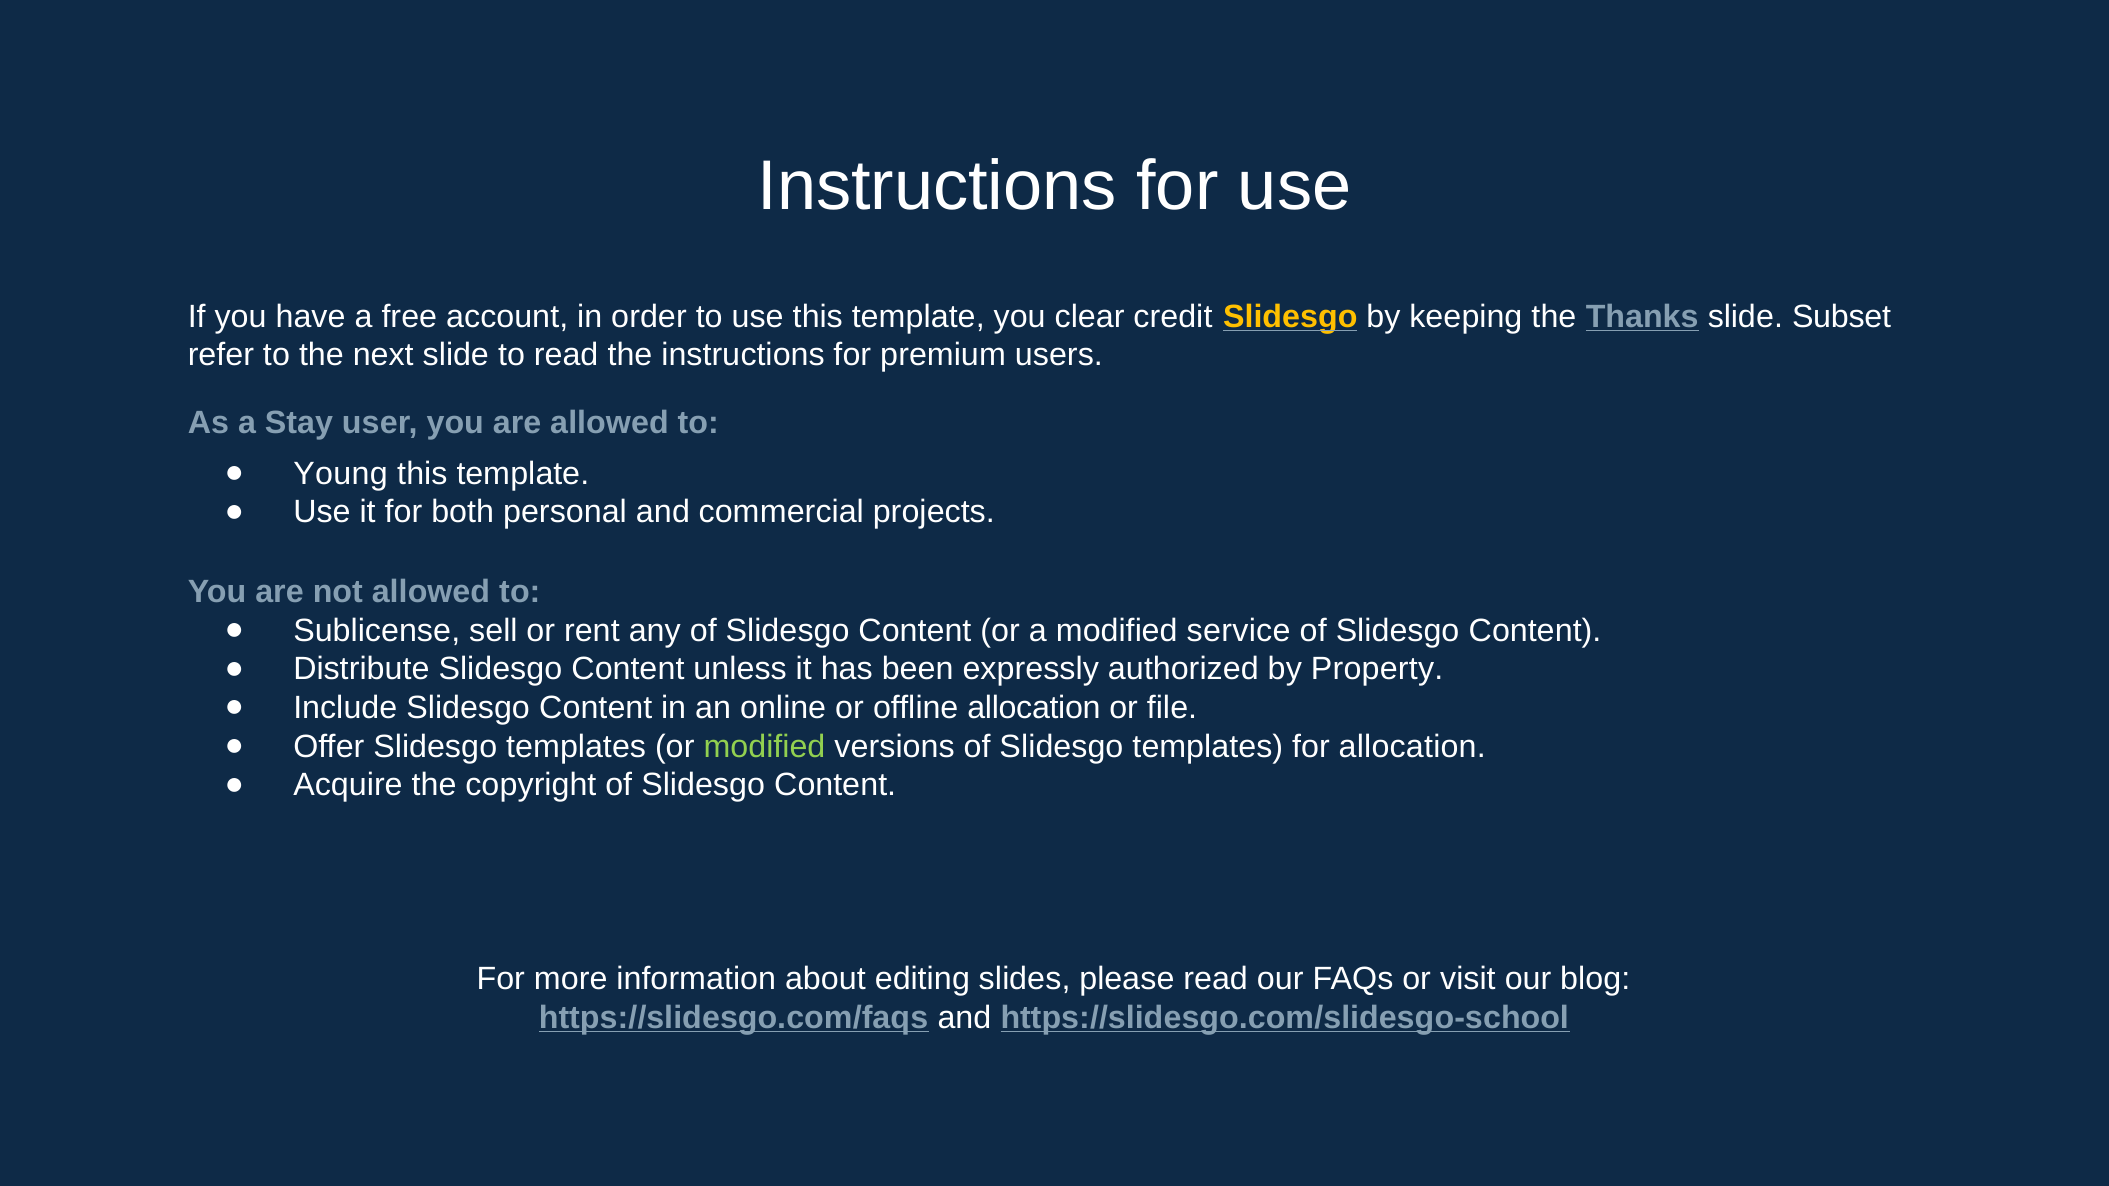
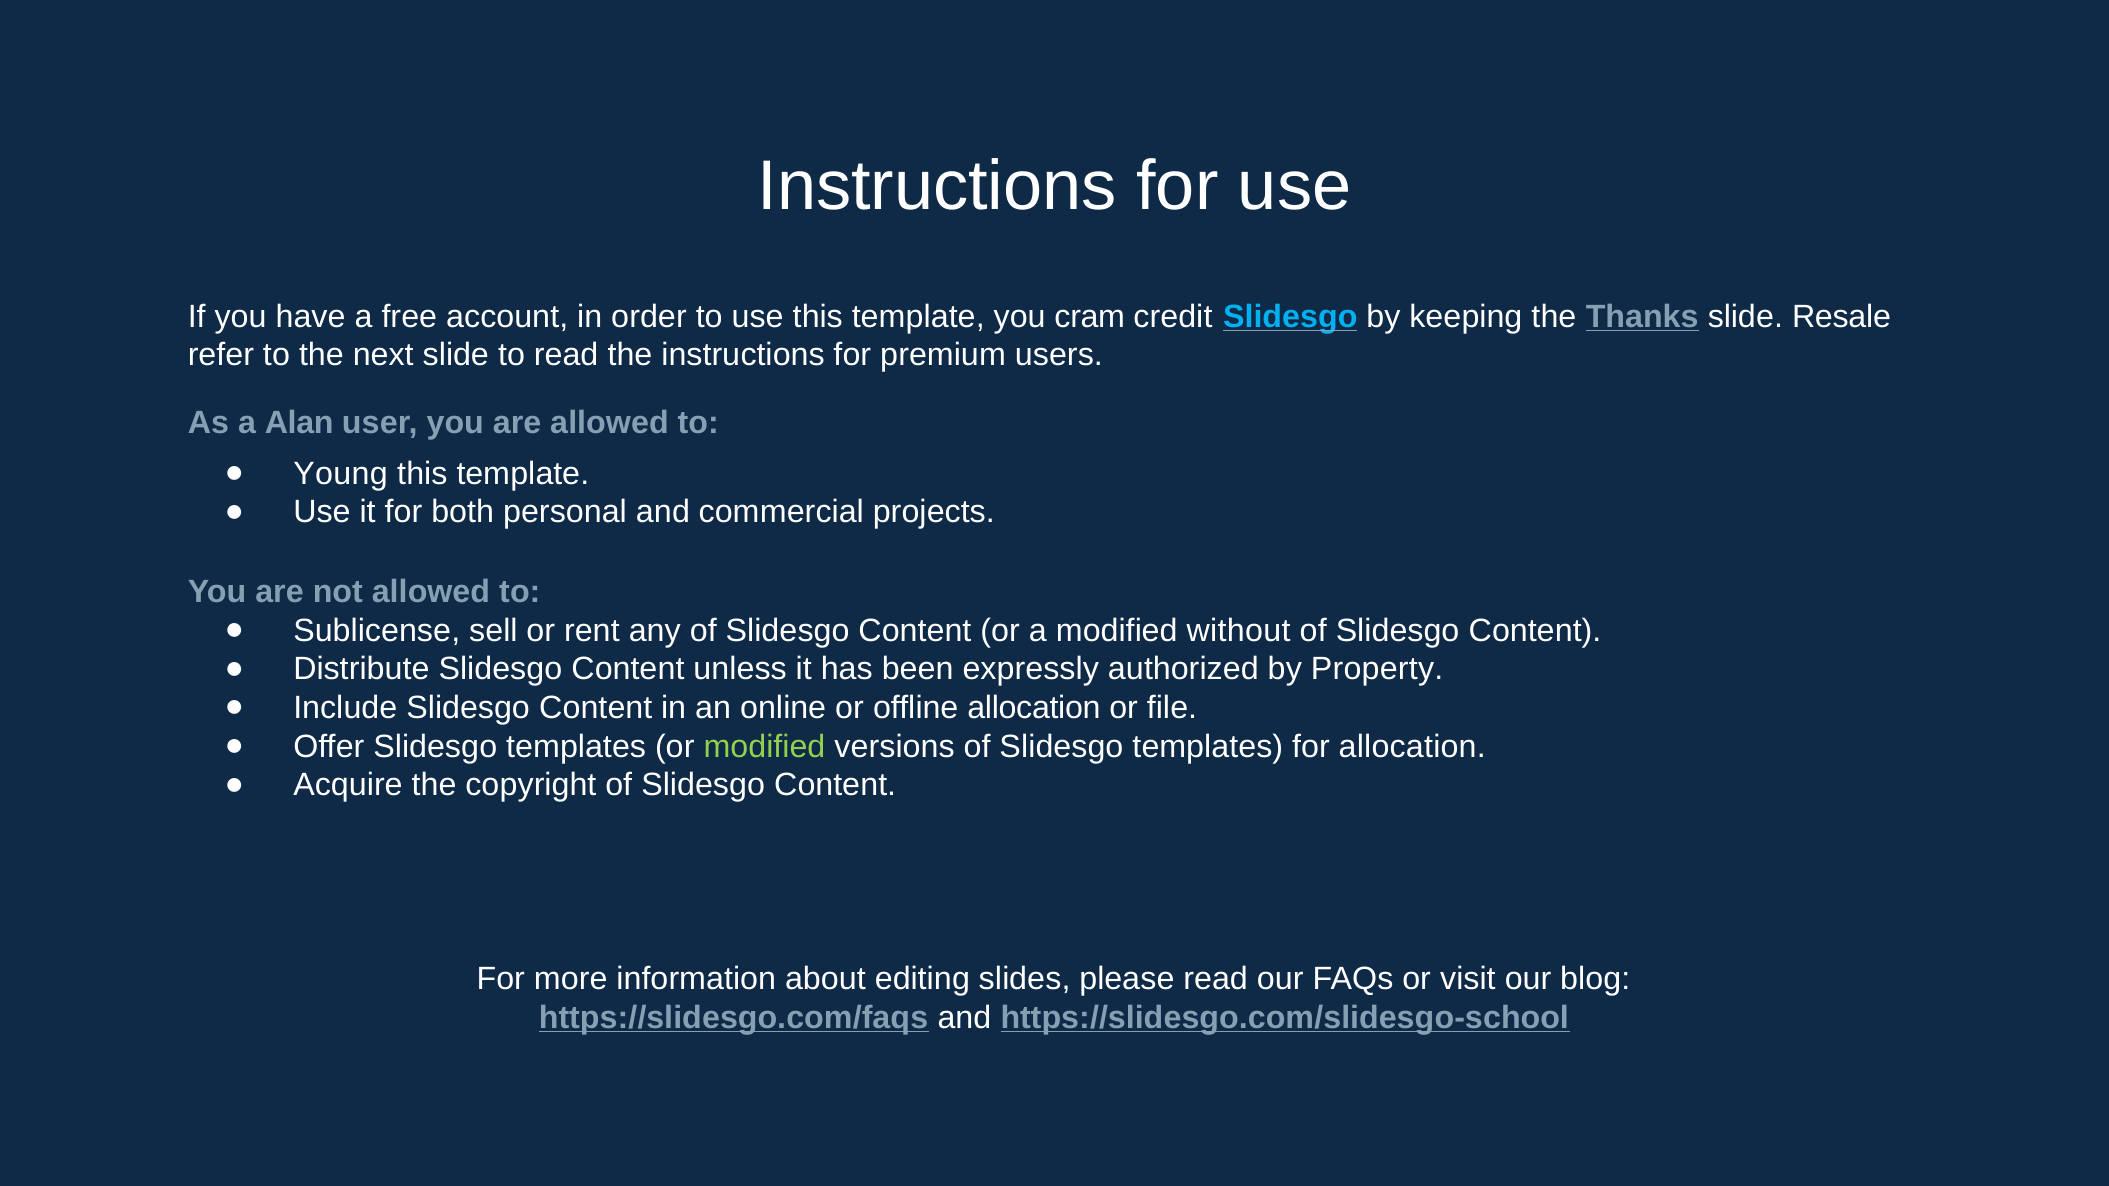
clear: clear -> cram
Slidesgo at (1290, 317) colour: yellow -> light blue
Subset: Subset -> Resale
Stay: Stay -> Alan
service: service -> without
